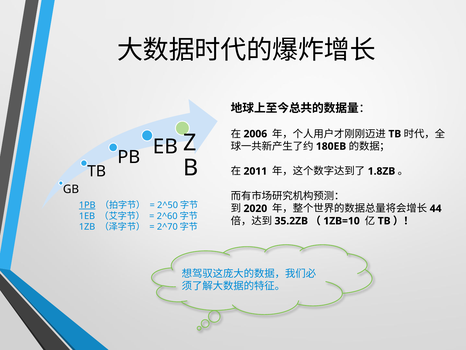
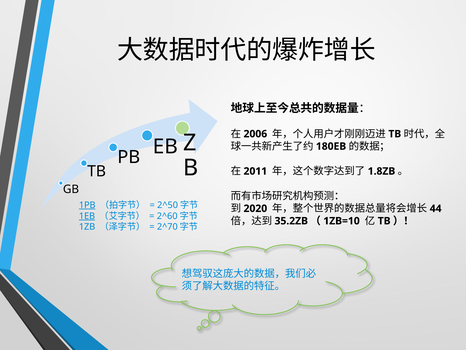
1EB underline: none -> present
